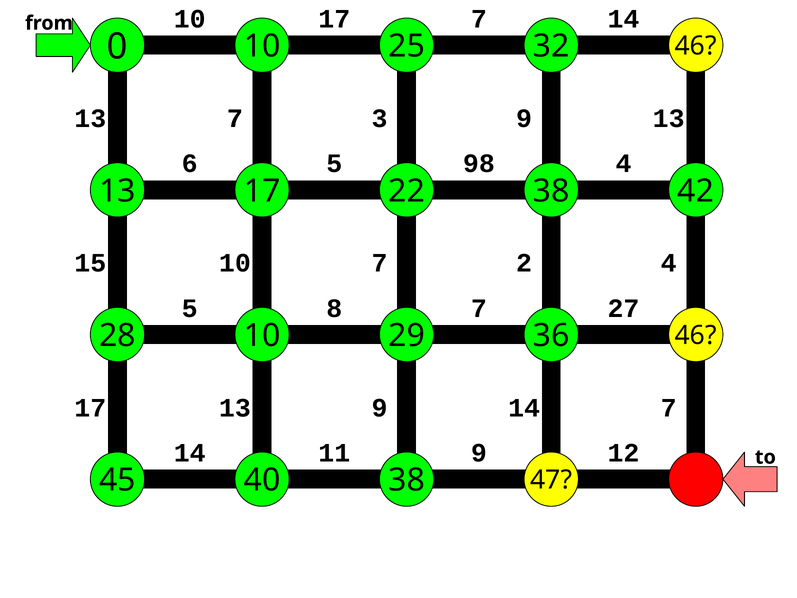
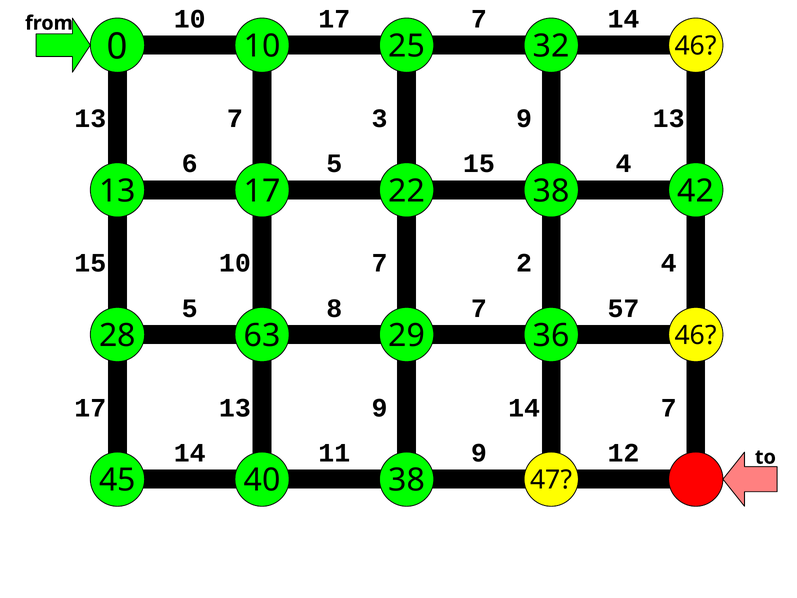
5 98: 98 -> 15
27: 27 -> 57
28 10: 10 -> 63
